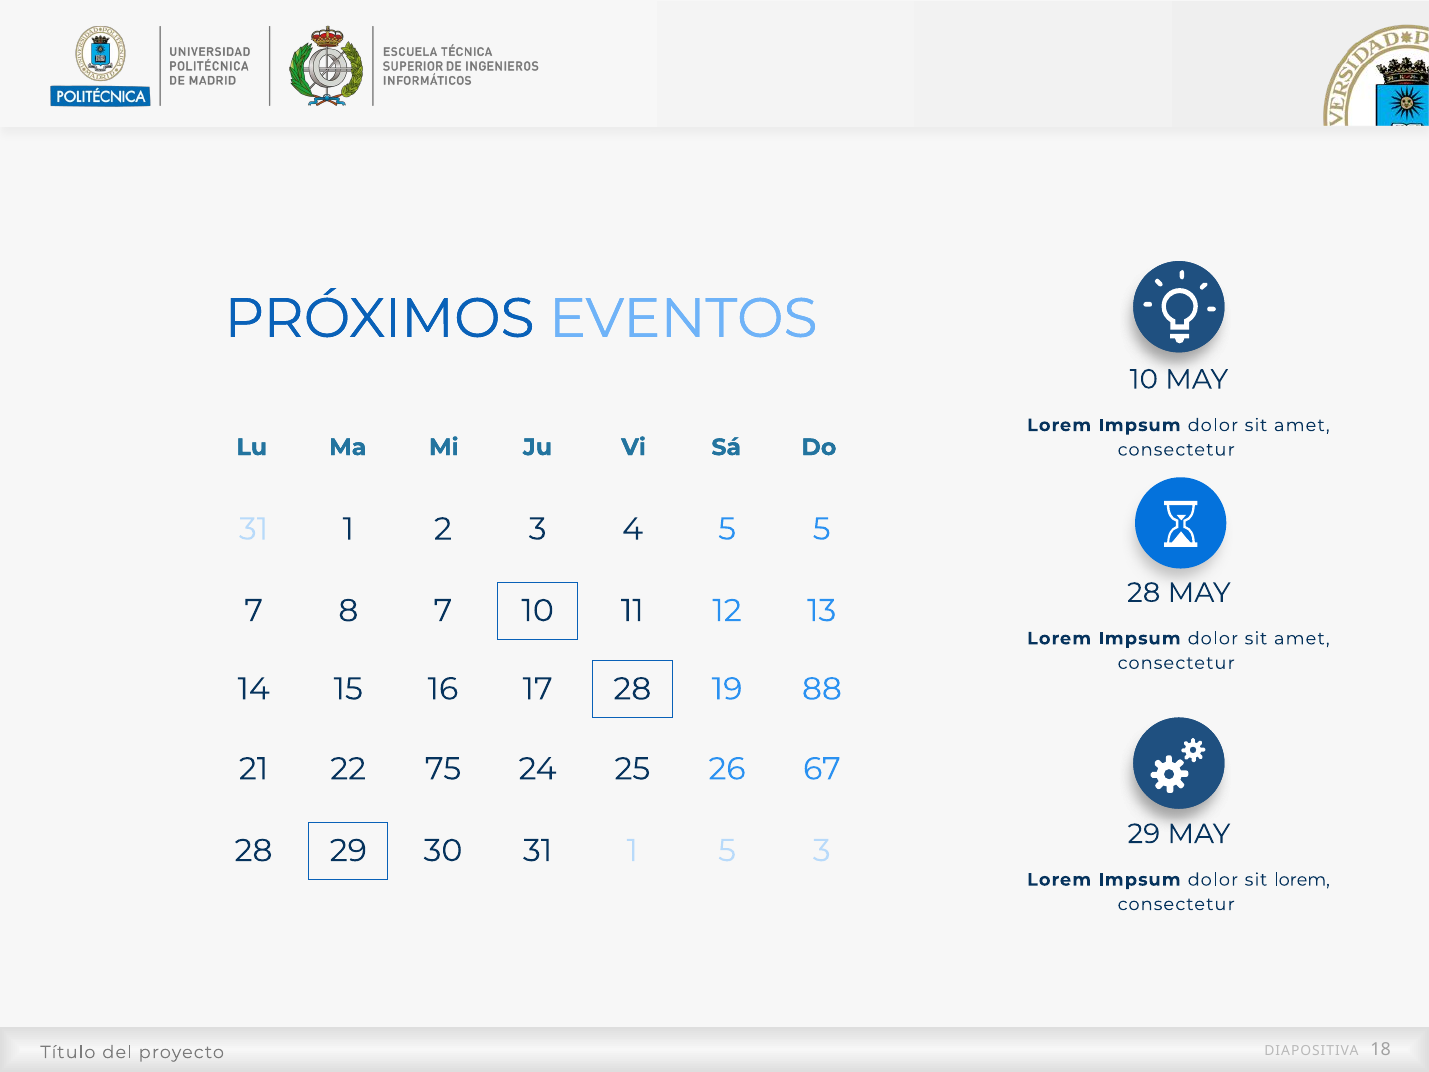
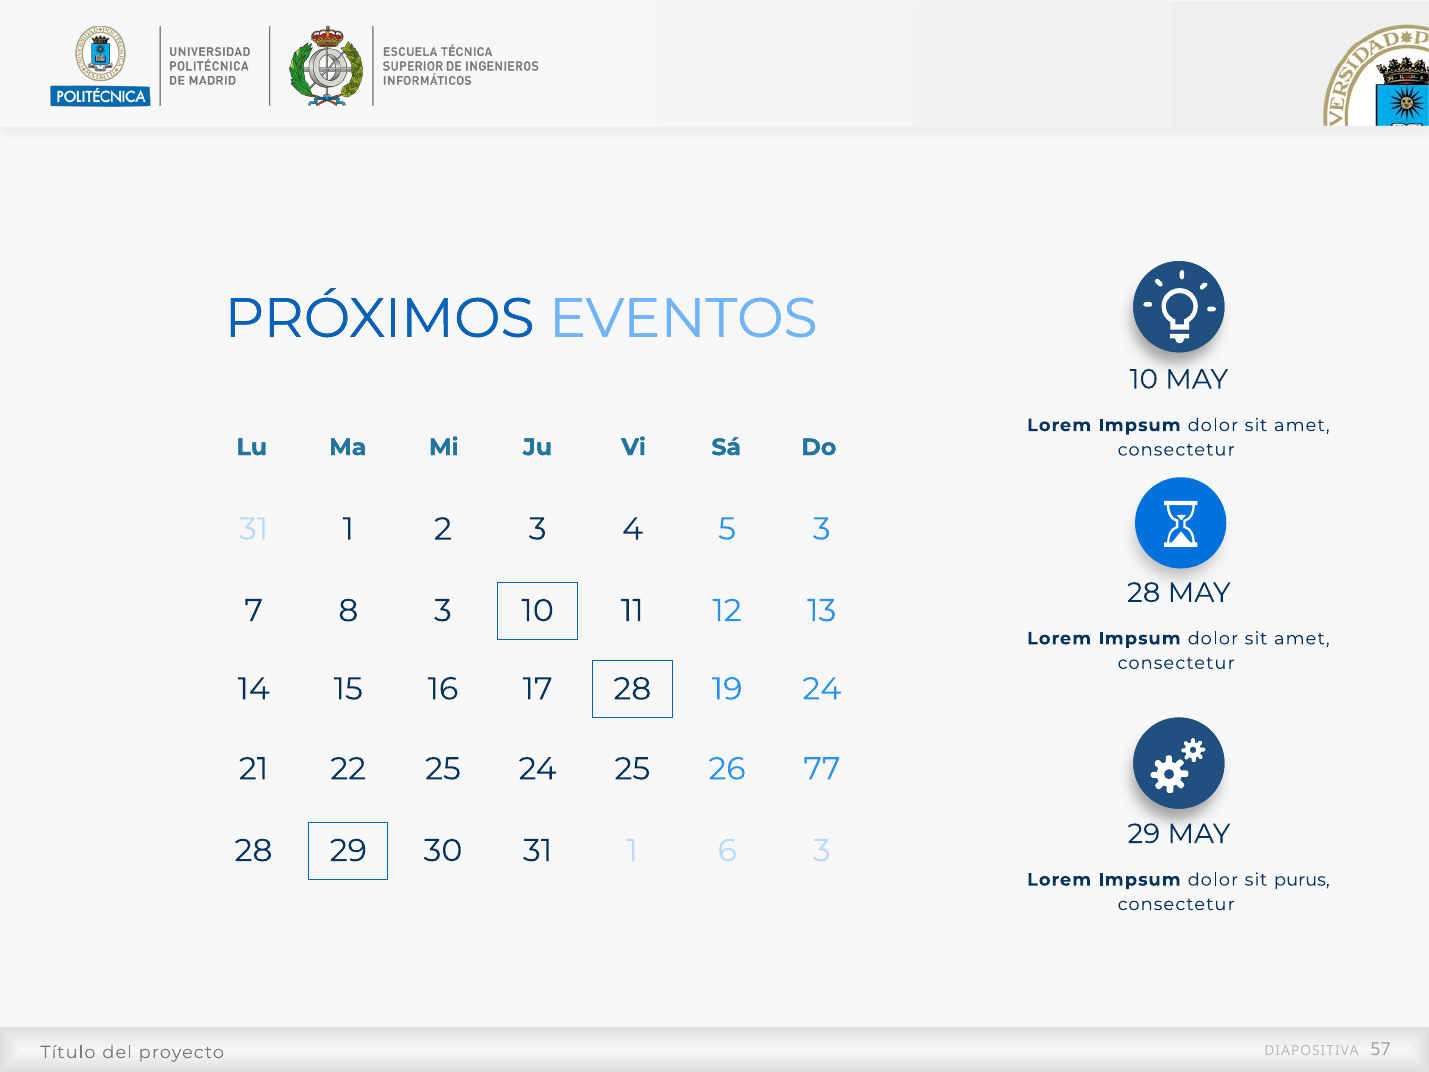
5 5: 5 -> 3
8 7: 7 -> 3
19 88: 88 -> 24
22 75: 75 -> 25
67: 67 -> 77
1 5: 5 -> 6
sit lorem: lorem -> purus
18: 18 -> 57
